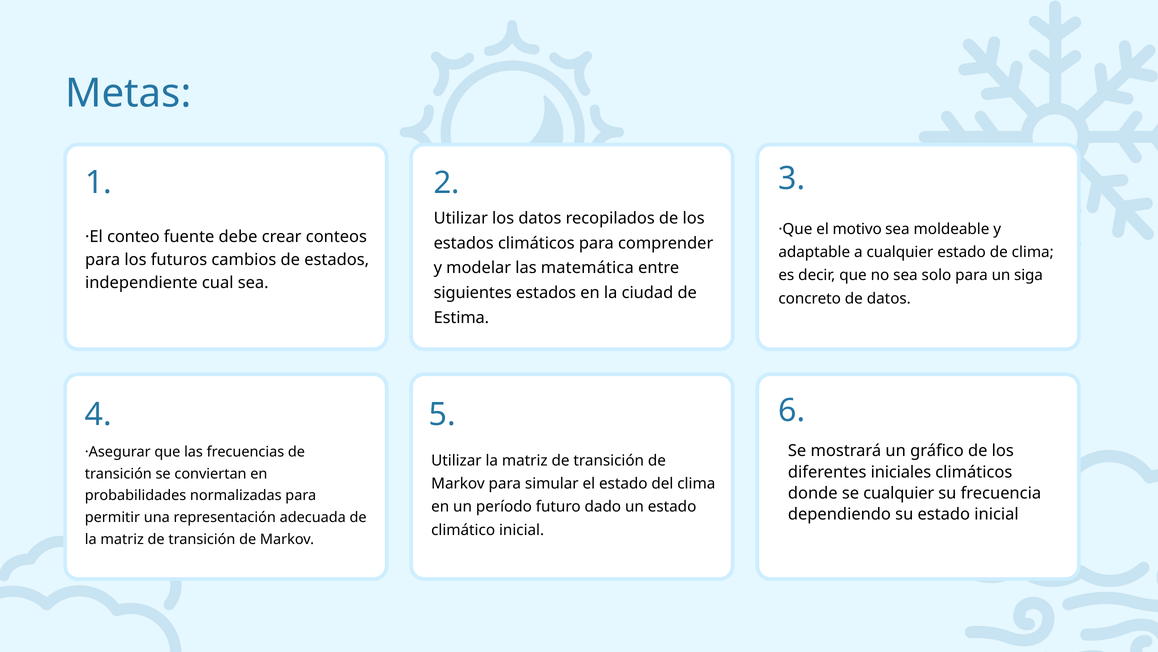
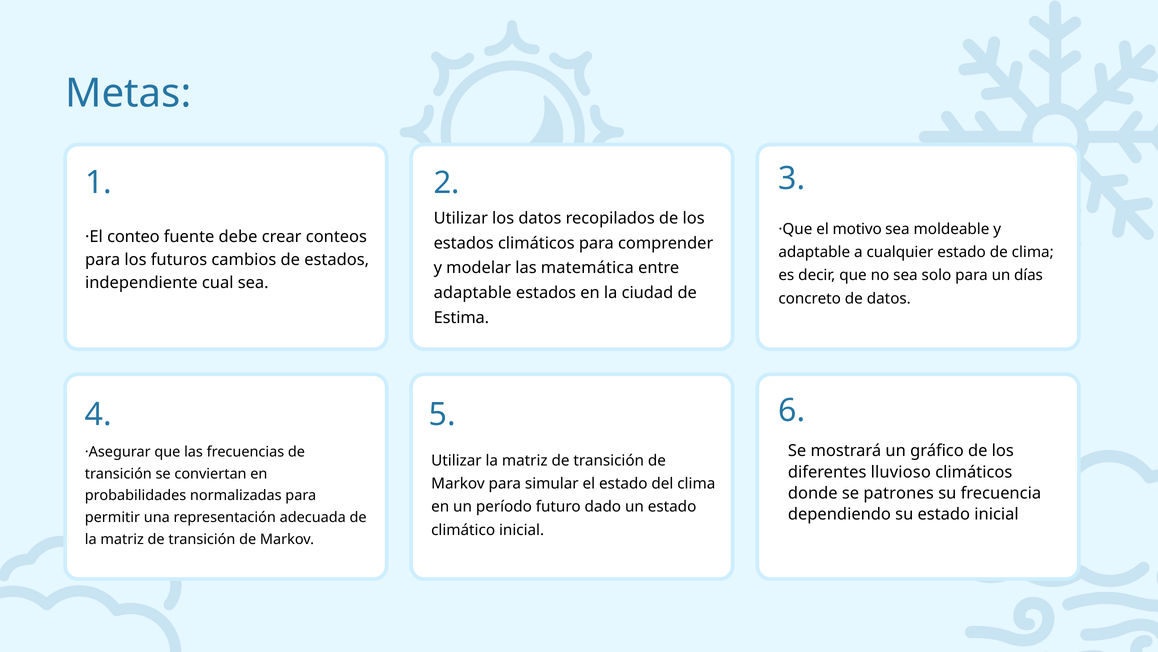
siga: siga -> días
siguientes at (473, 293): siguientes -> adaptable
iniciales: iniciales -> lluvioso
se cualquier: cualquier -> patrones
